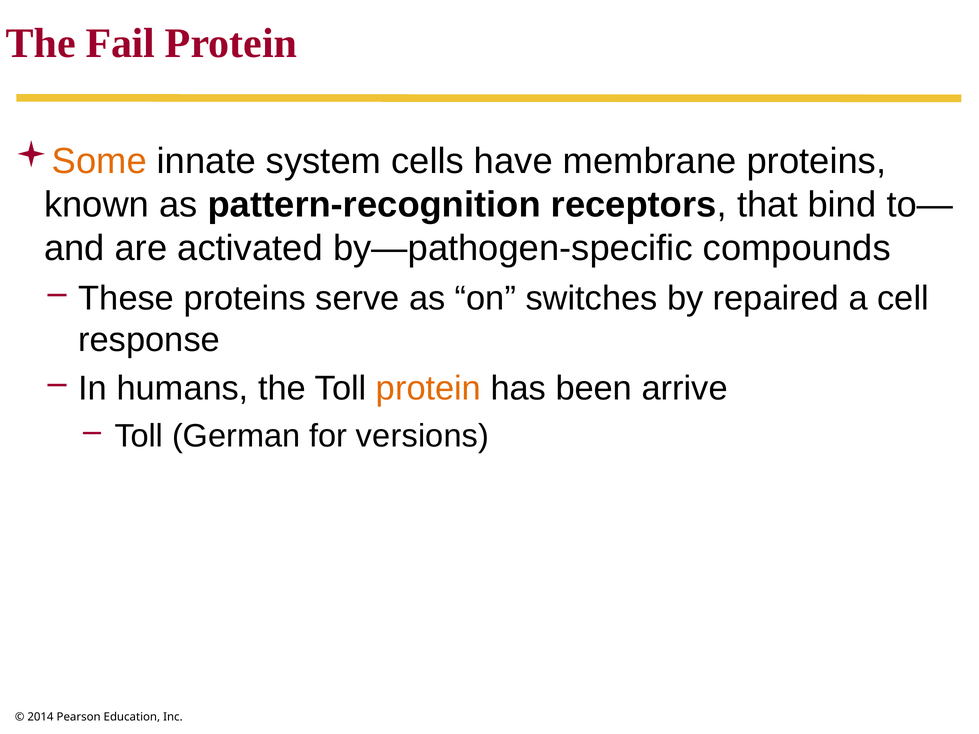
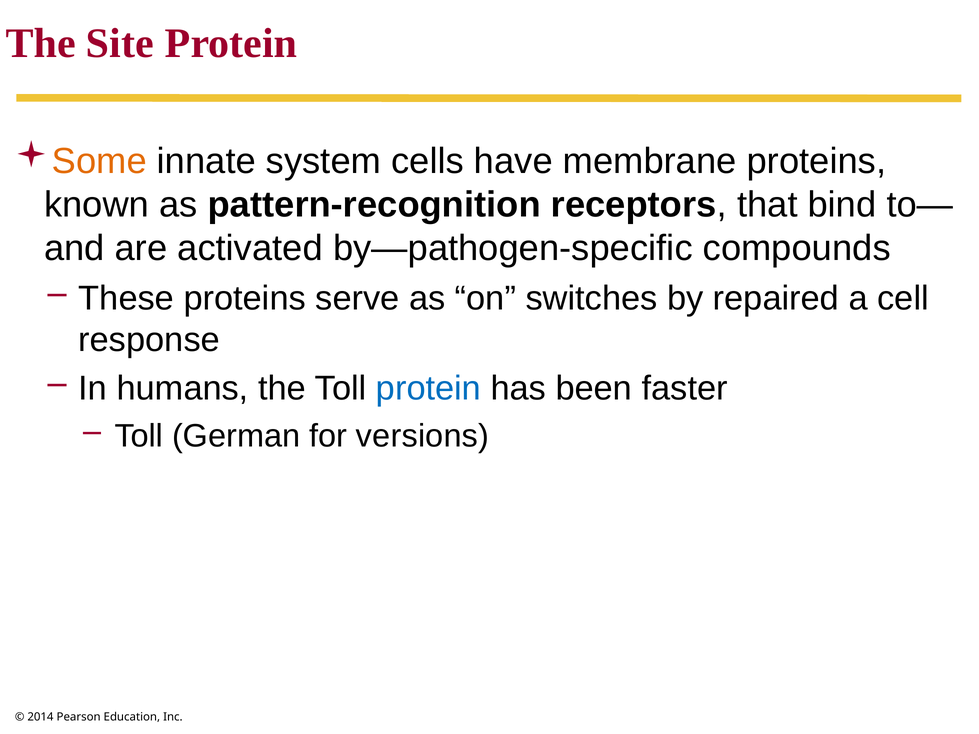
Fail: Fail -> Site
protein at (429, 389) colour: orange -> blue
arrive: arrive -> faster
